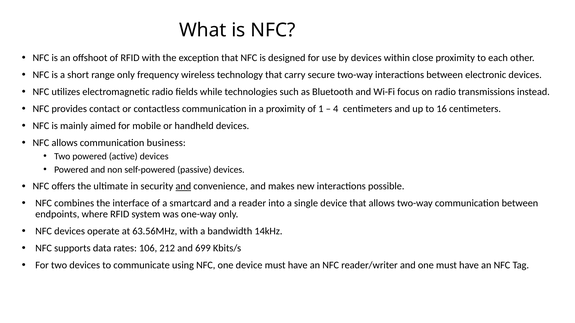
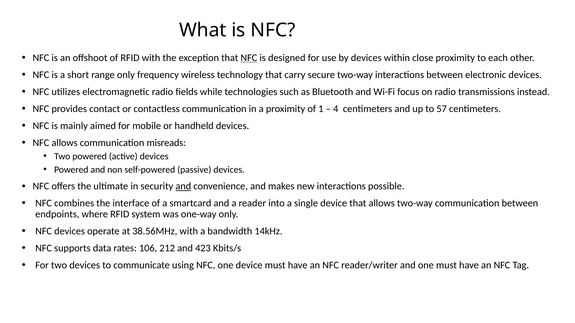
NFC at (249, 58) underline: none -> present
16: 16 -> 57
business: business -> misreads
63.56MHz: 63.56MHz -> 38.56MHz
699: 699 -> 423
